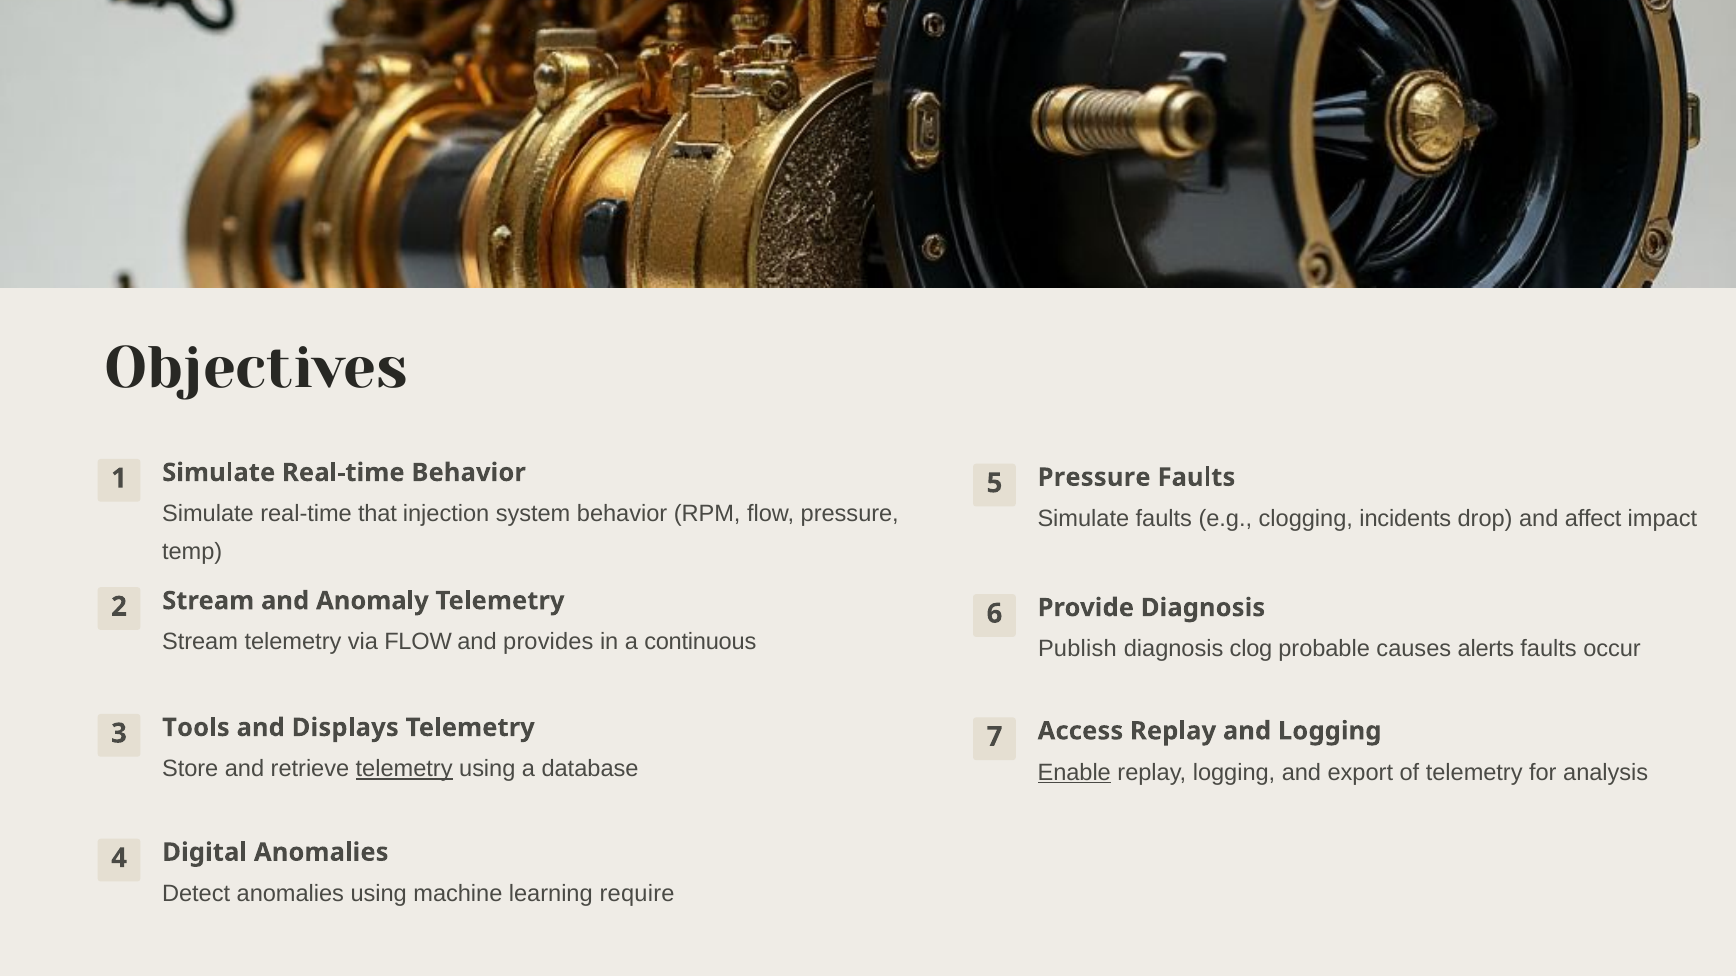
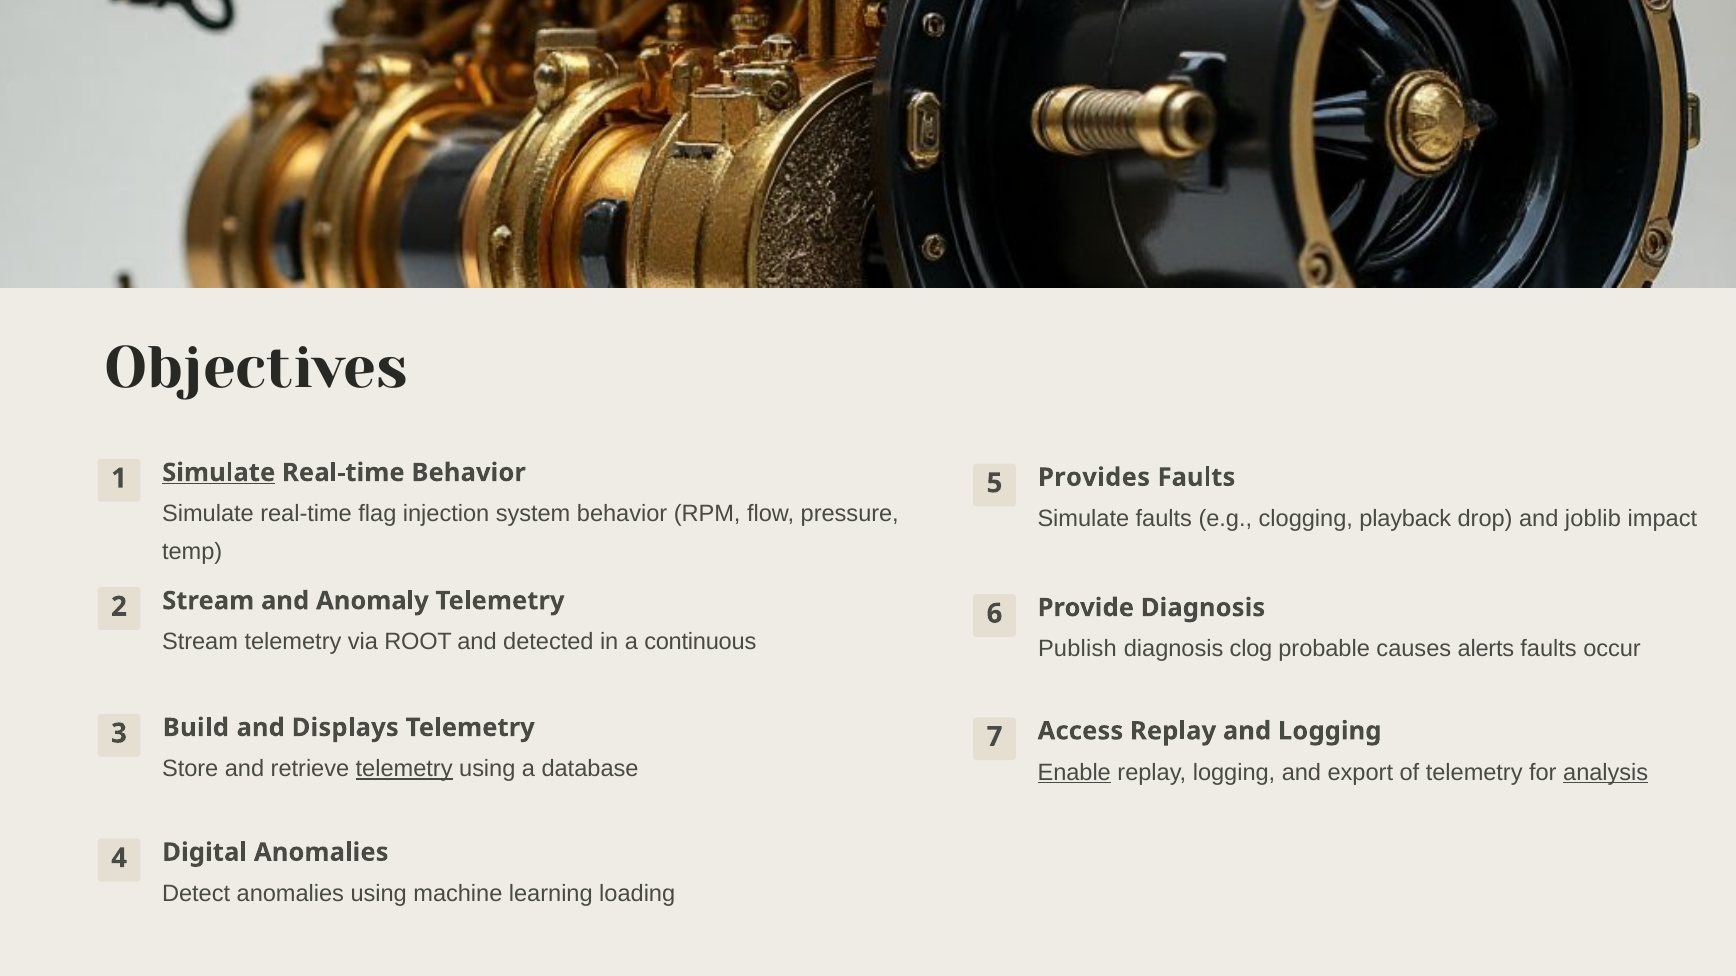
Simulate at (219, 473) underline: none -> present
5 Pressure: Pressure -> Provides
that: that -> flag
incidents: incidents -> playback
affect: affect -> joblib
via FLOW: FLOW -> ROOT
provides: provides -> detected
Tools: Tools -> Build
analysis underline: none -> present
require: require -> loading
